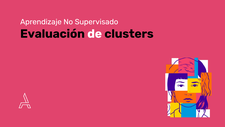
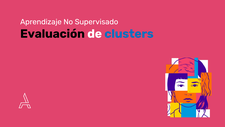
clusters colour: black -> blue
